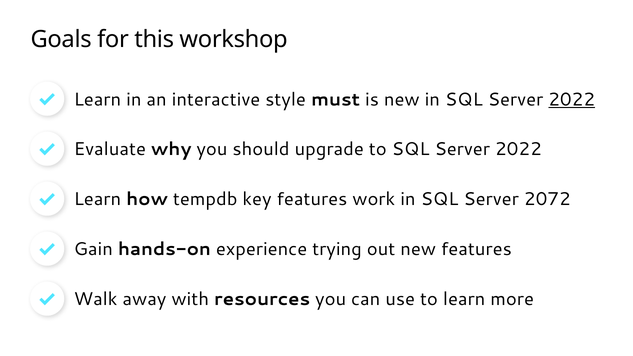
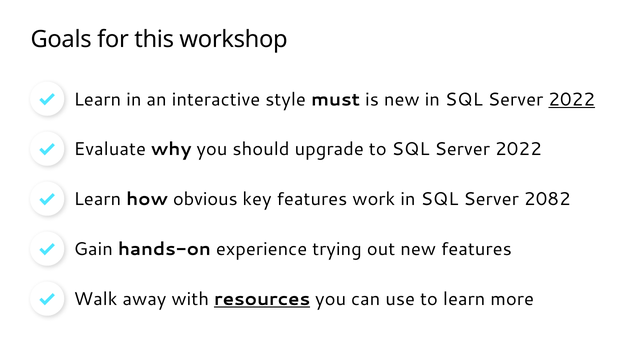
tempdb: tempdb -> obvious
2072: 2072 -> 2082
resources underline: none -> present
